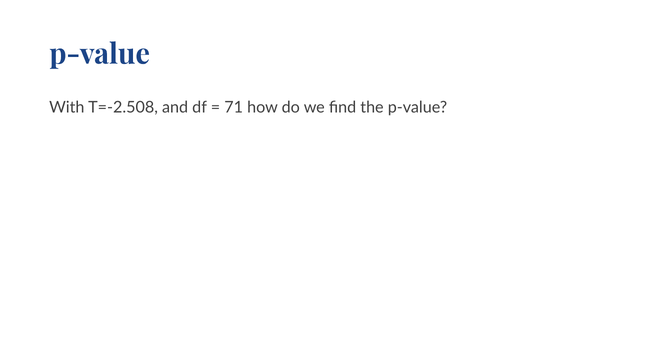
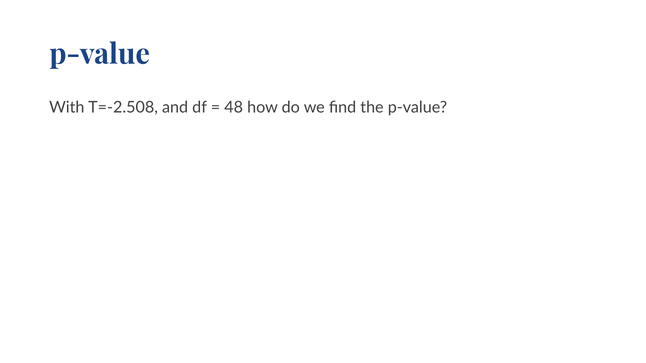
71: 71 -> 48
